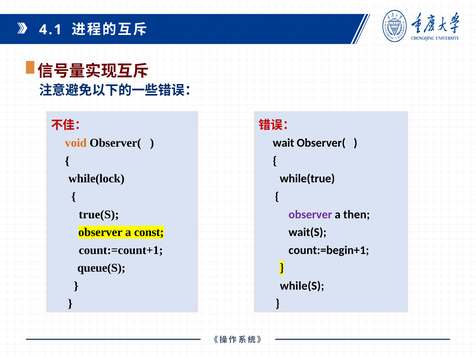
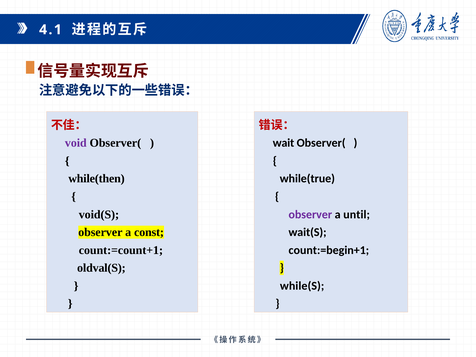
void colour: orange -> purple
while(lock: while(lock -> while(then
true(S: true(S -> void(S
then: then -> until
queue(S: queue(S -> oldval(S
